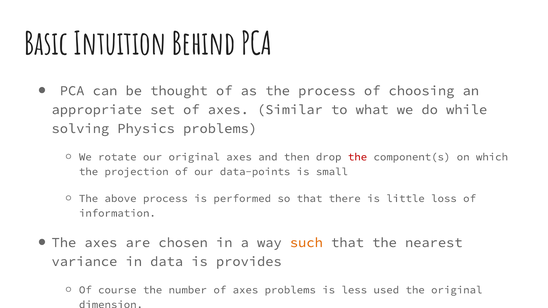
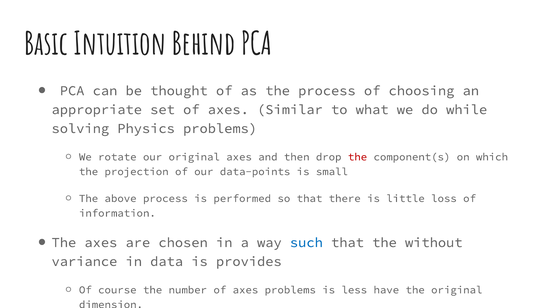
such colour: orange -> blue
nearest: nearest -> without
used: used -> have
